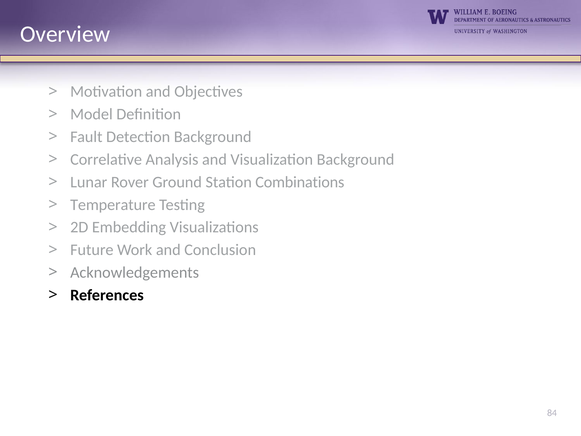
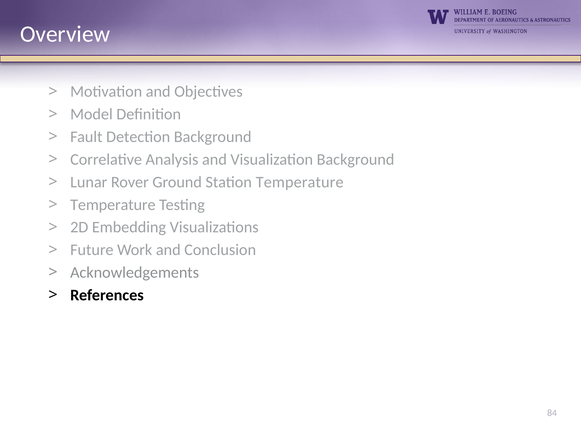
Station Combinations: Combinations -> Temperature
